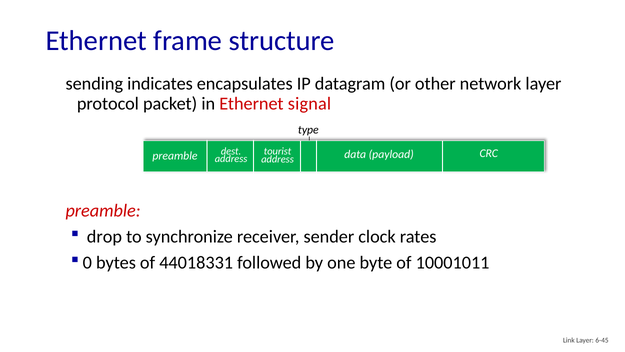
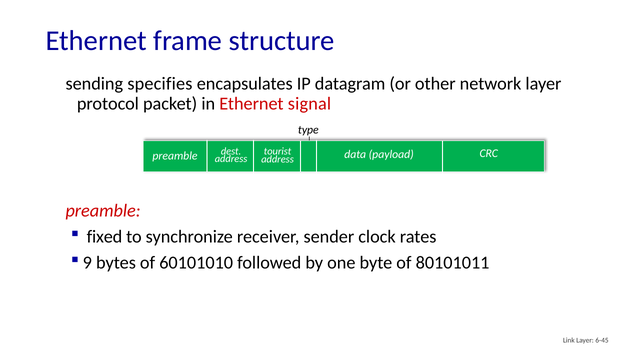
indicates: indicates -> specifies
drop: drop -> fixed
0: 0 -> 9
44018331: 44018331 -> 60101010
10001011: 10001011 -> 80101011
